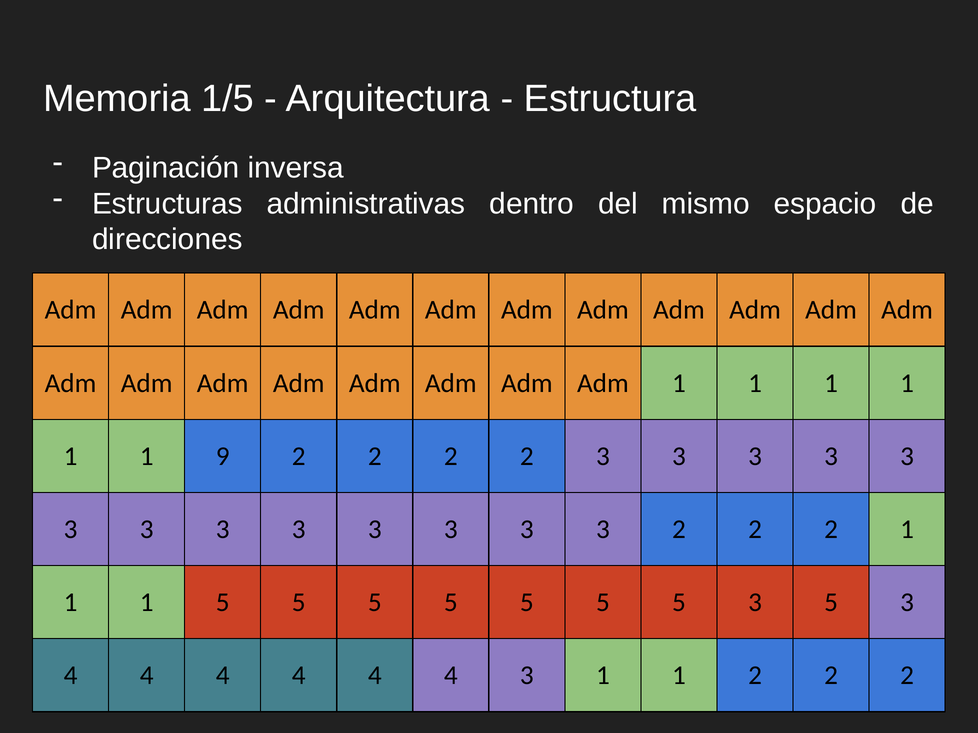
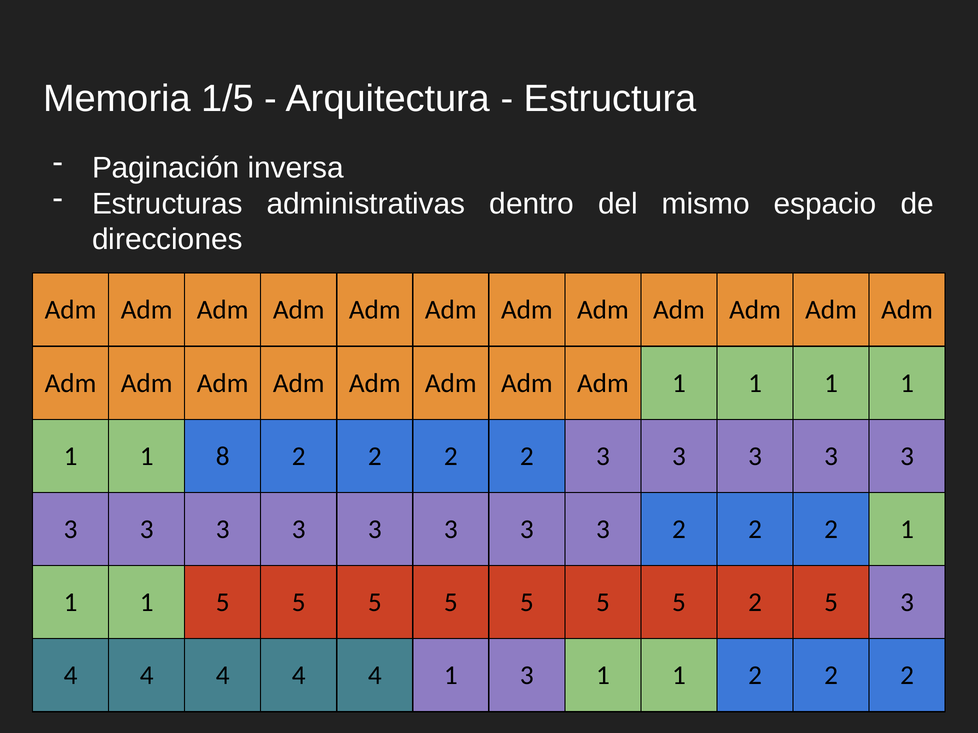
9: 9 -> 8
5 5 3: 3 -> 2
4 at (451, 676): 4 -> 1
